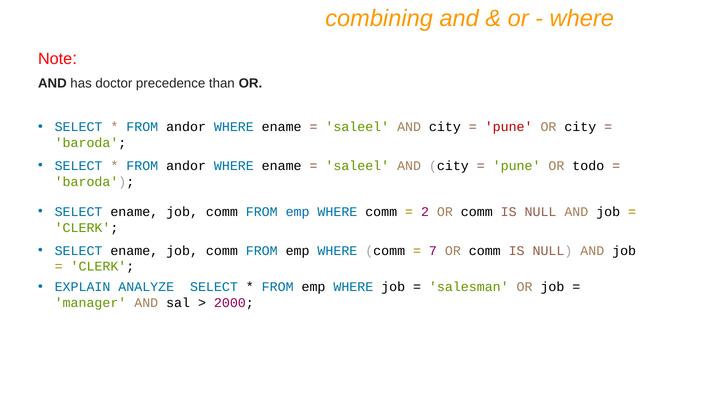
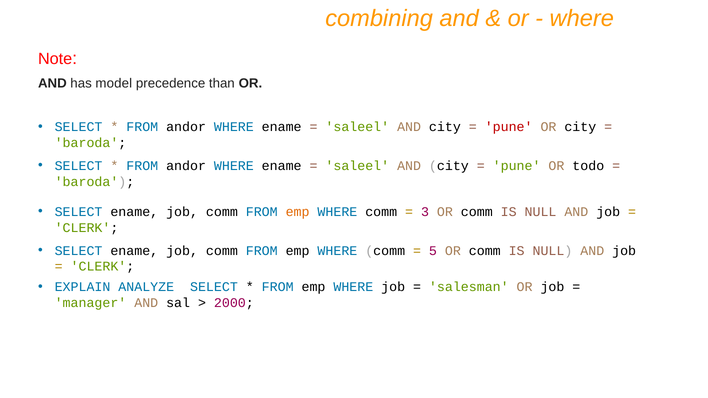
doctor: doctor -> model
emp at (298, 212) colour: blue -> orange
2: 2 -> 3
7: 7 -> 5
